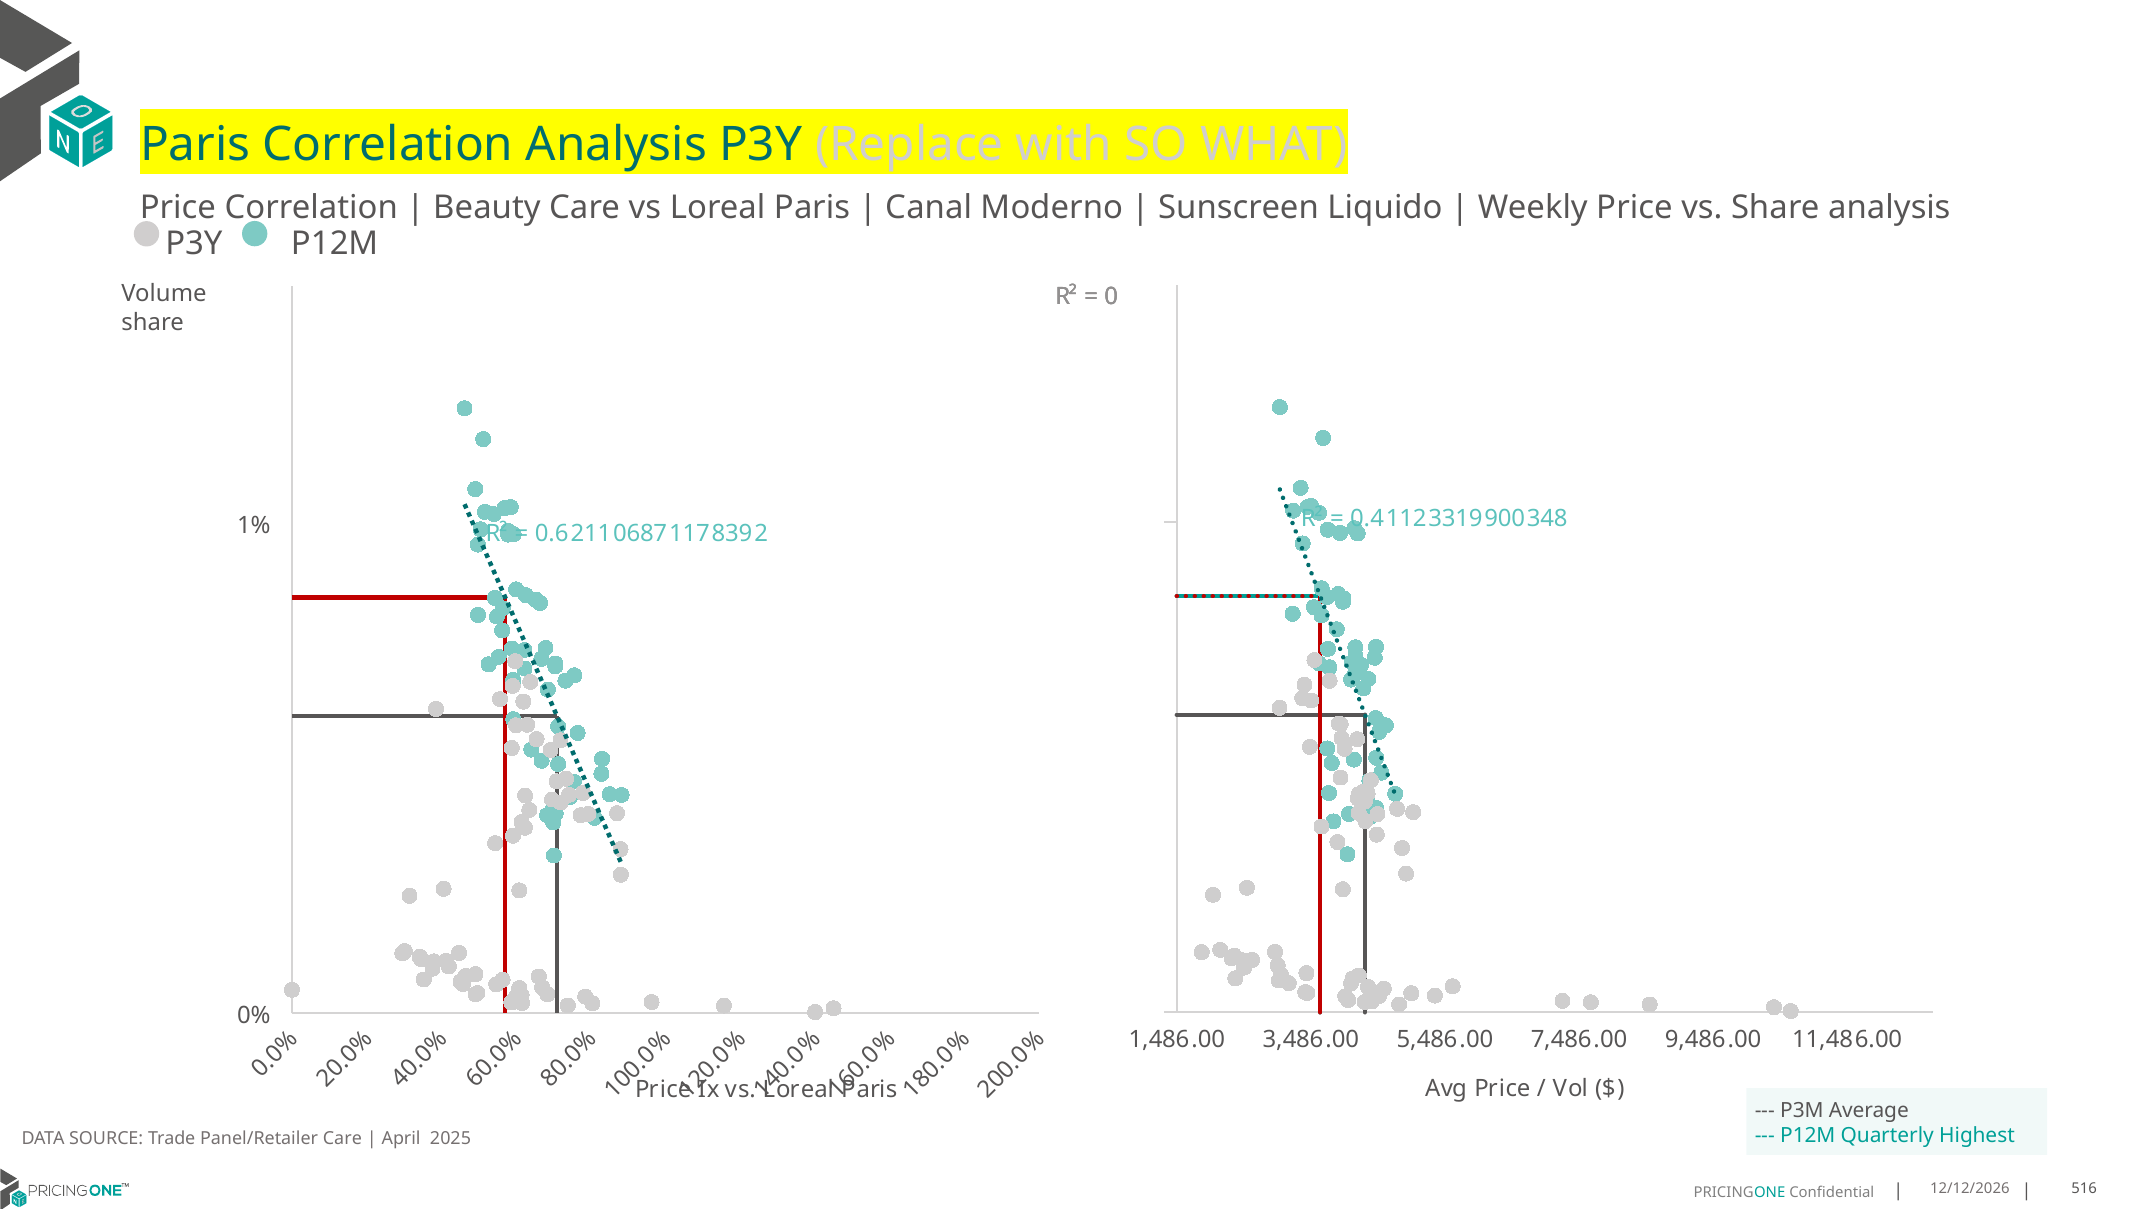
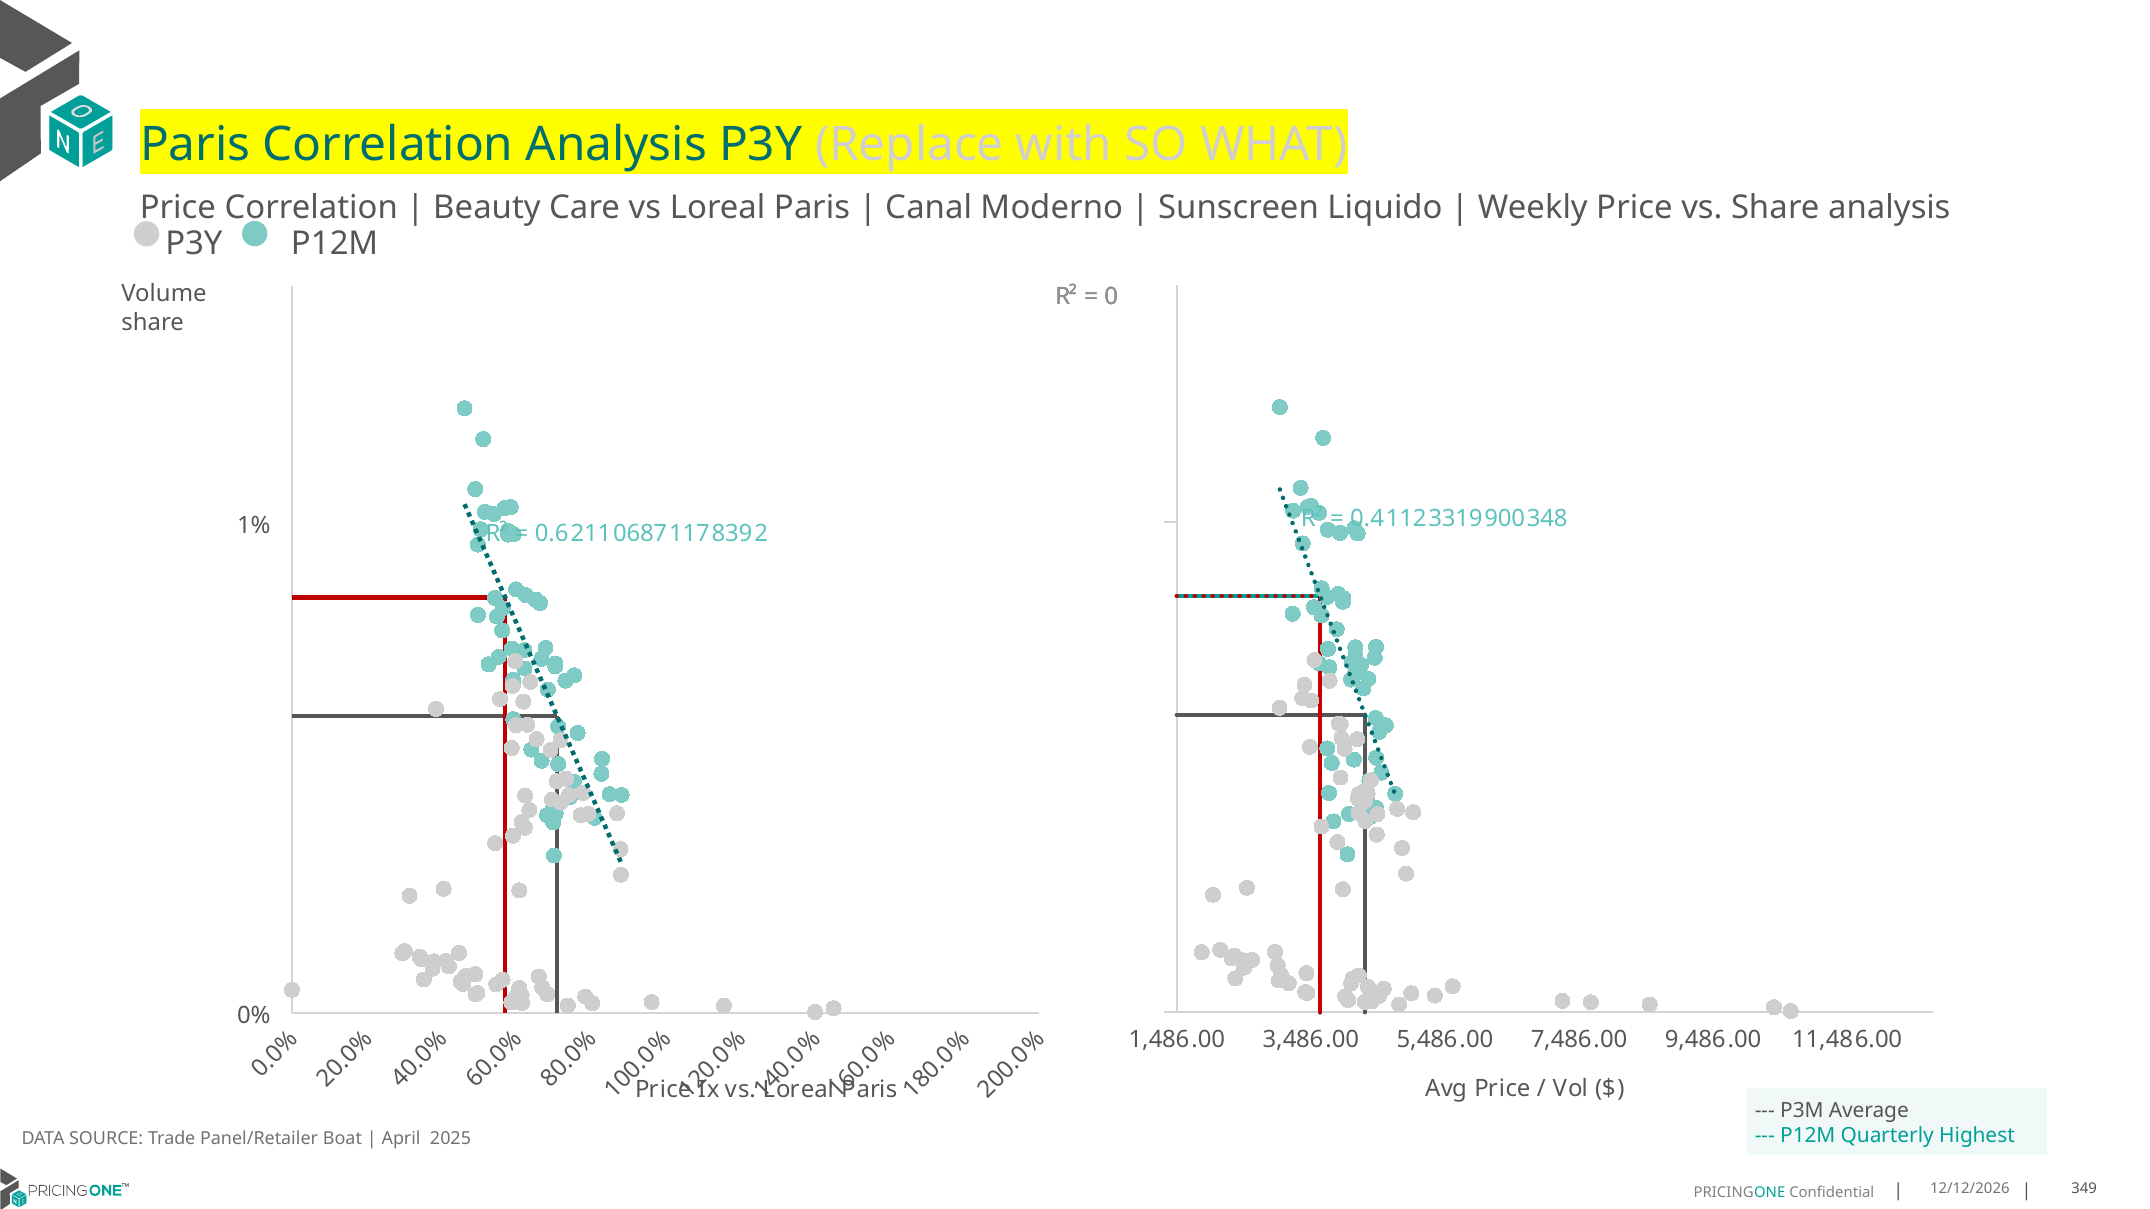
Panel/Retailer Care: Care -> Boat
516: 516 -> 349
